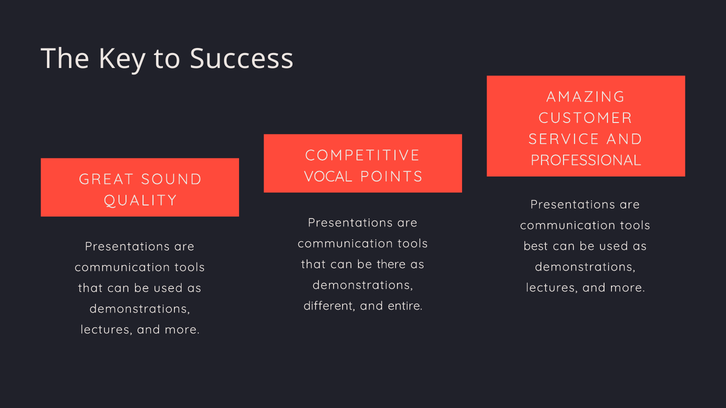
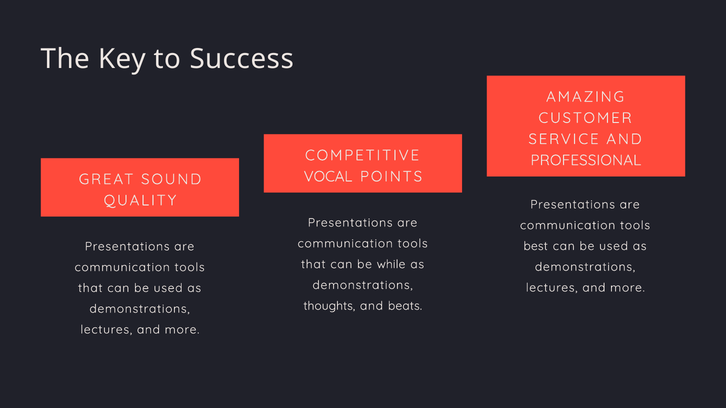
there: there -> while
different: different -> thoughts
entire: entire -> beats
